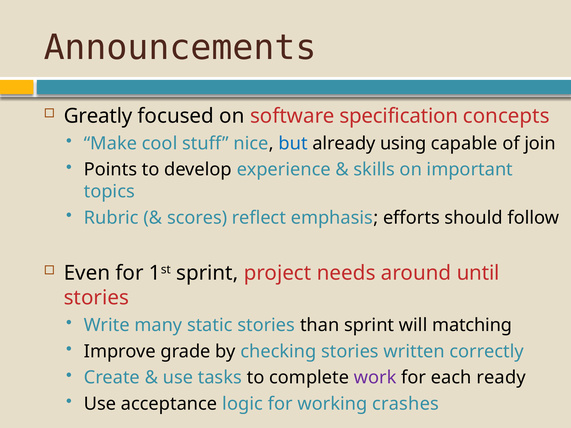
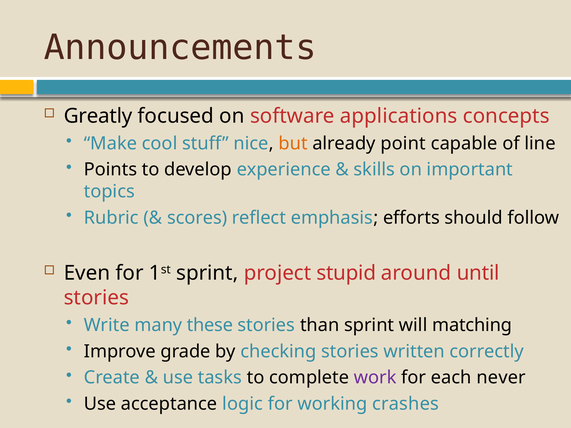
specification: specification -> applications
but colour: blue -> orange
using: using -> point
join: join -> line
needs: needs -> stupid
static: static -> these
ready: ready -> never
